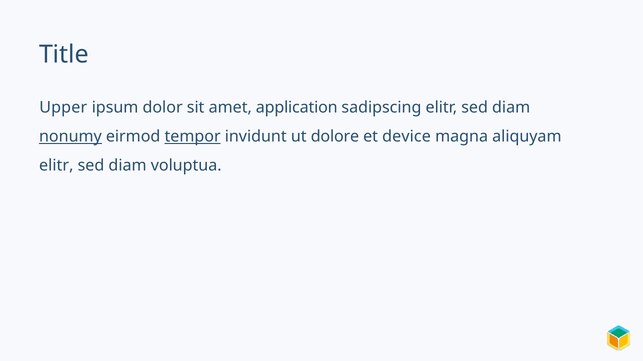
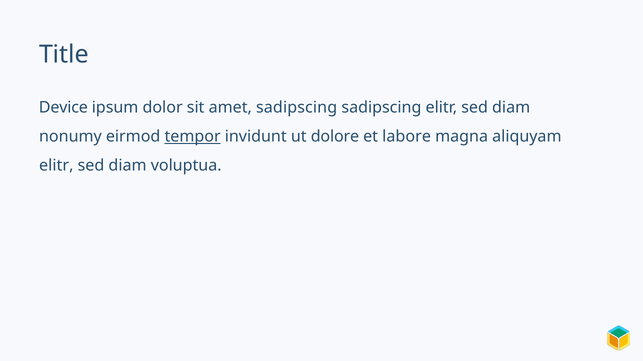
Upper: Upper -> Device
amet application: application -> sadipscing
nonumy underline: present -> none
device: device -> labore
